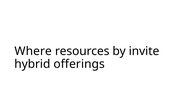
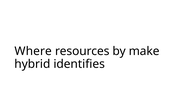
invite: invite -> make
offerings: offerings -> identifies
